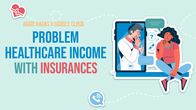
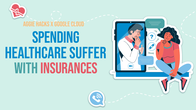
Problem: Problem -> Spending
Income: Income -> Suffer
